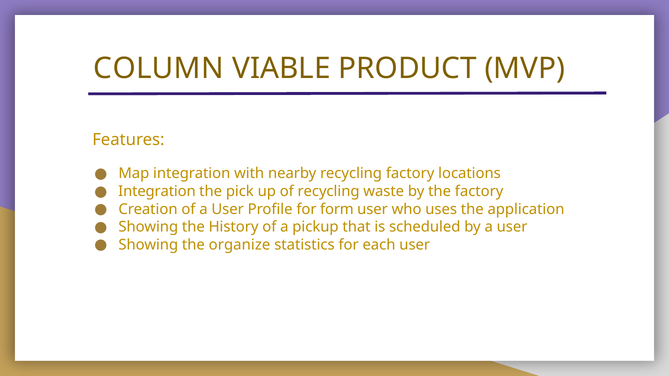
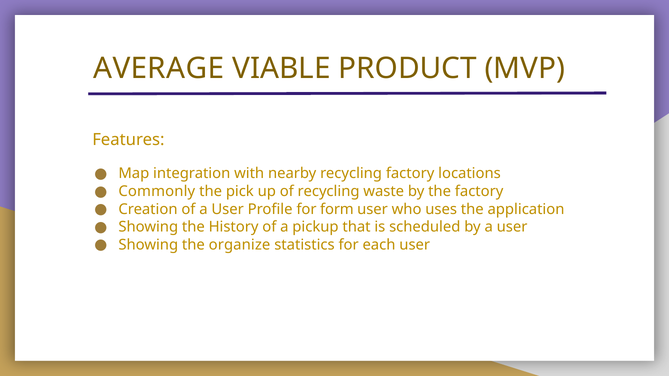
COLUMN: COLUMN -> AVERAGE
Integration at (157, 192): Integration -> Commonly
